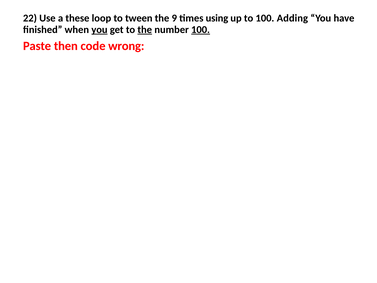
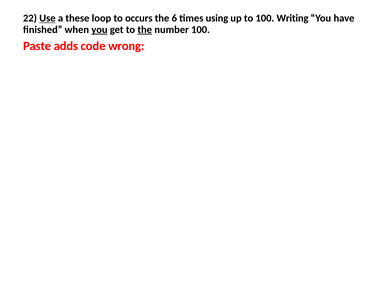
Use underline: none -> present
tween: tween -> occurs
9: 9 -> 6
Adding: Adding -> Writing
100 at (201, 30) underline: present -> none
then: then -> adds
